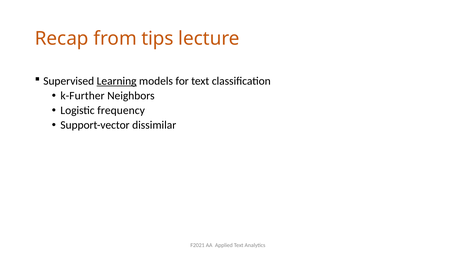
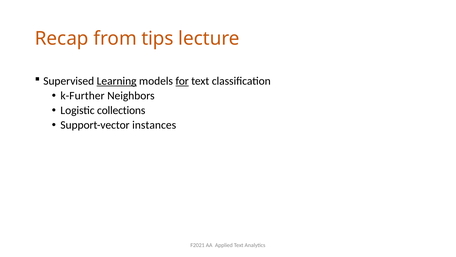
for underline: none -> present
frequency: frequency -> collections
dissimilar: dissimilar -> instances
